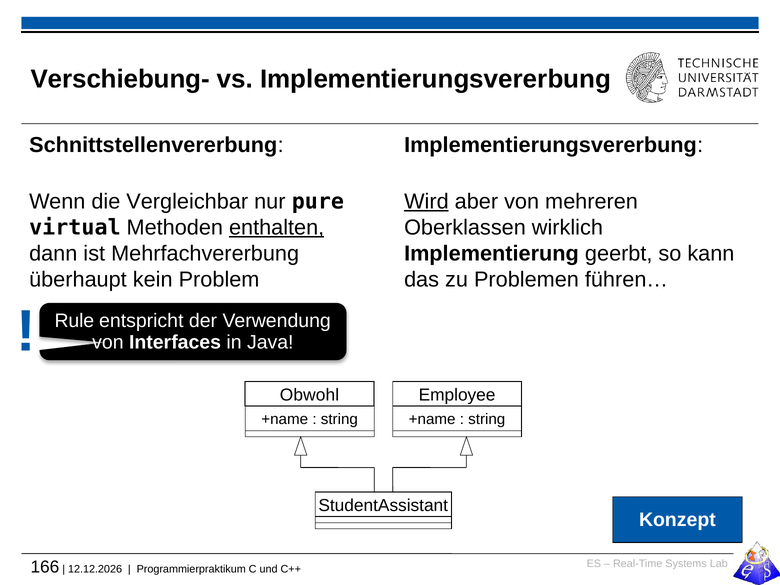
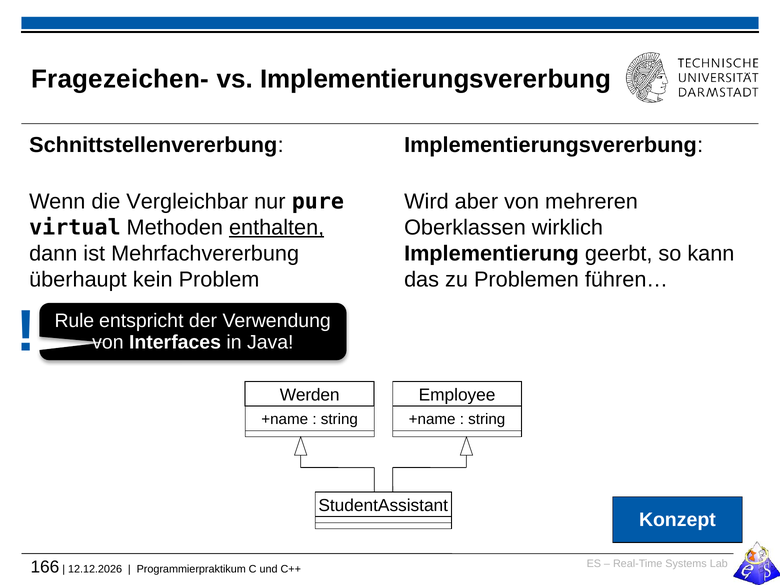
Verschiebung-: Verschiebung- -> Fragezeichen-
Wird underline: present -> none
Obwohl: Obwohl -> Werden
